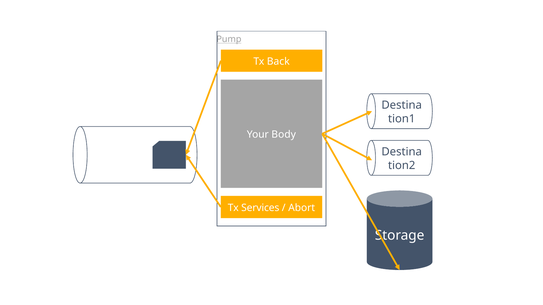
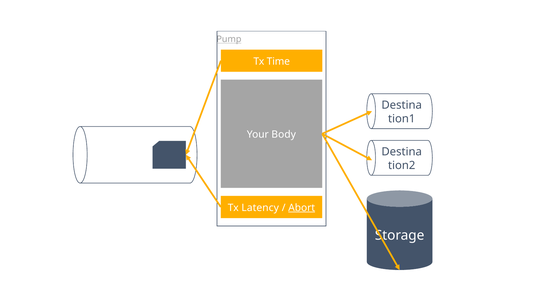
Back: Back -> Time
Services: Services -> Latency
Abort underline: none -> present
